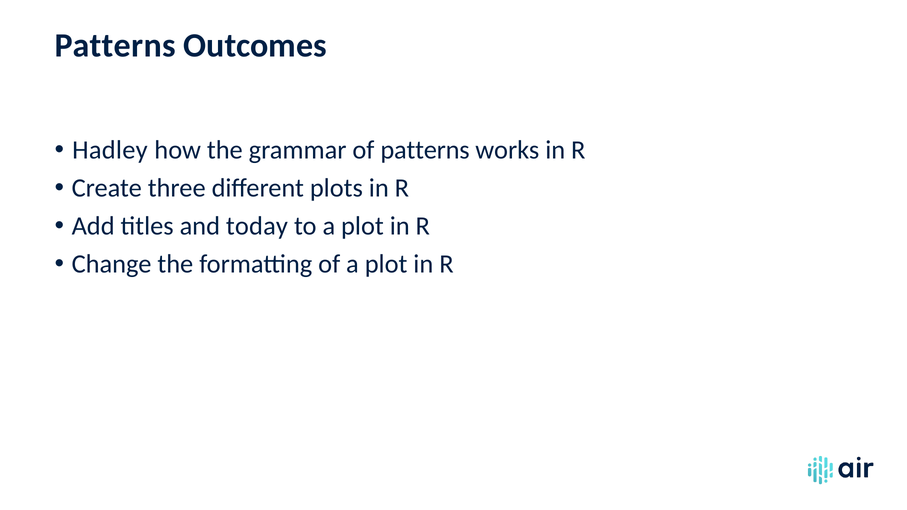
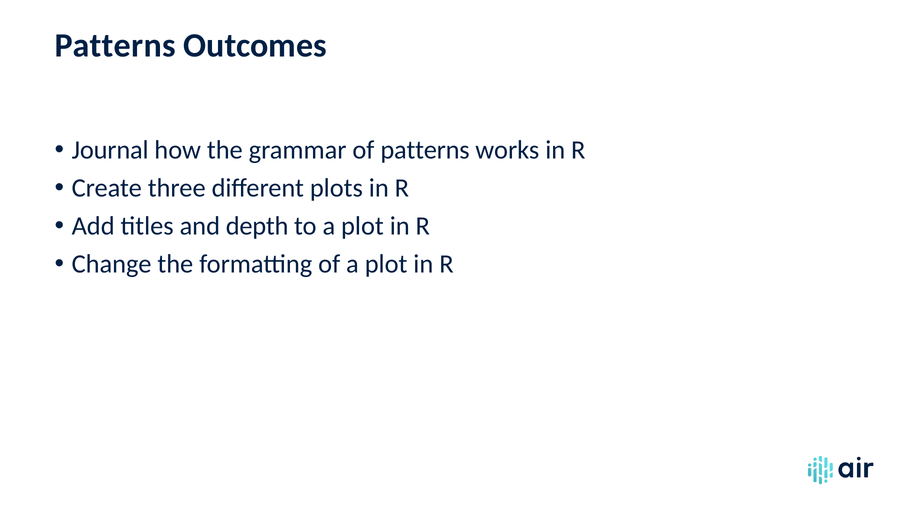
Hadley: Hadley -> Journal
today: today -> depth
